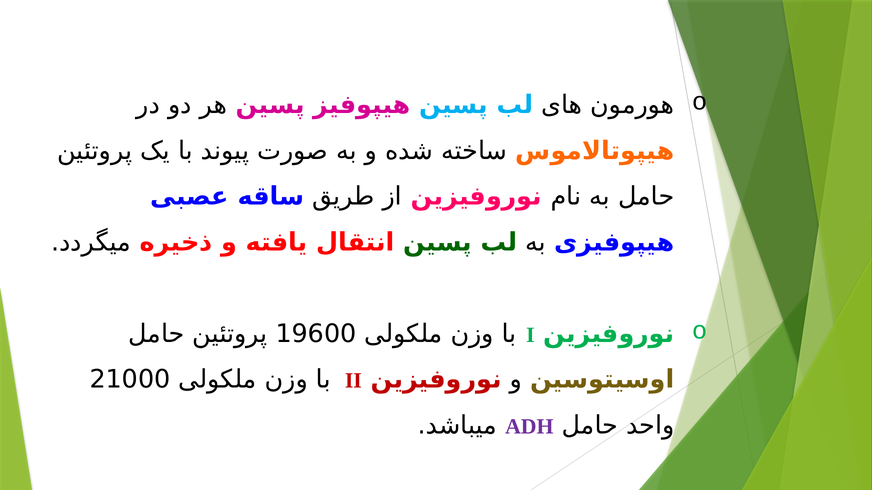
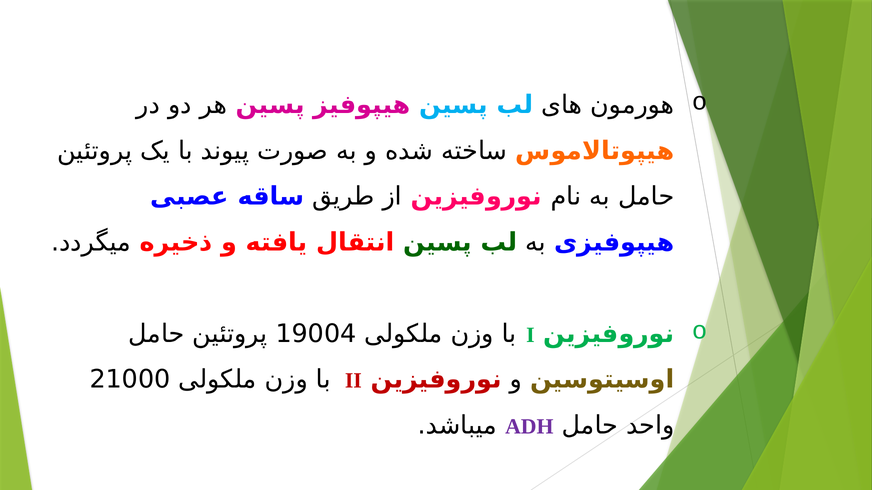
19600: 19600 -> 19004
